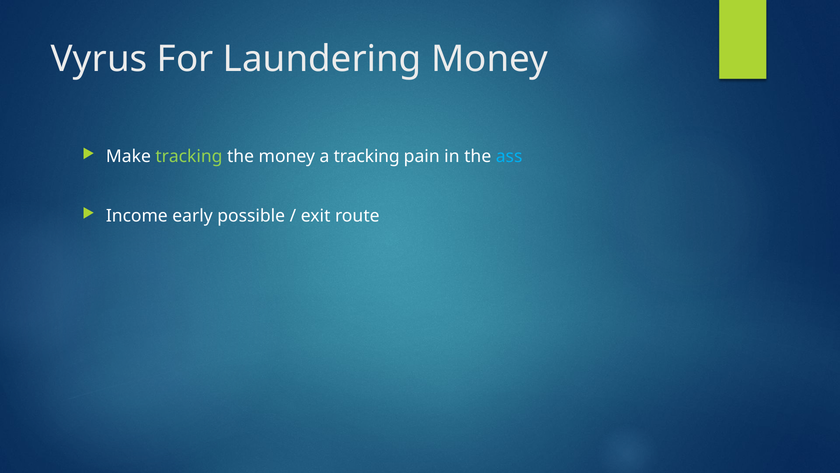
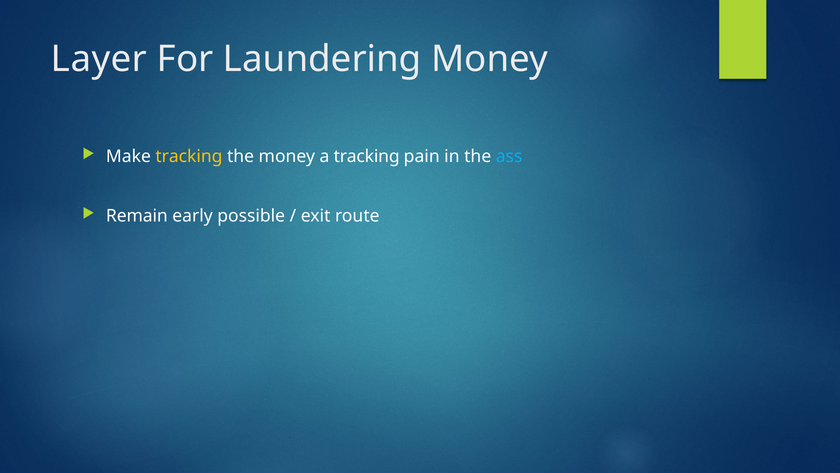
Vyrus: Vyrus -> Layer
tracking at (189, 156) colour: light green -> yellow
Income: Income -> Remain
